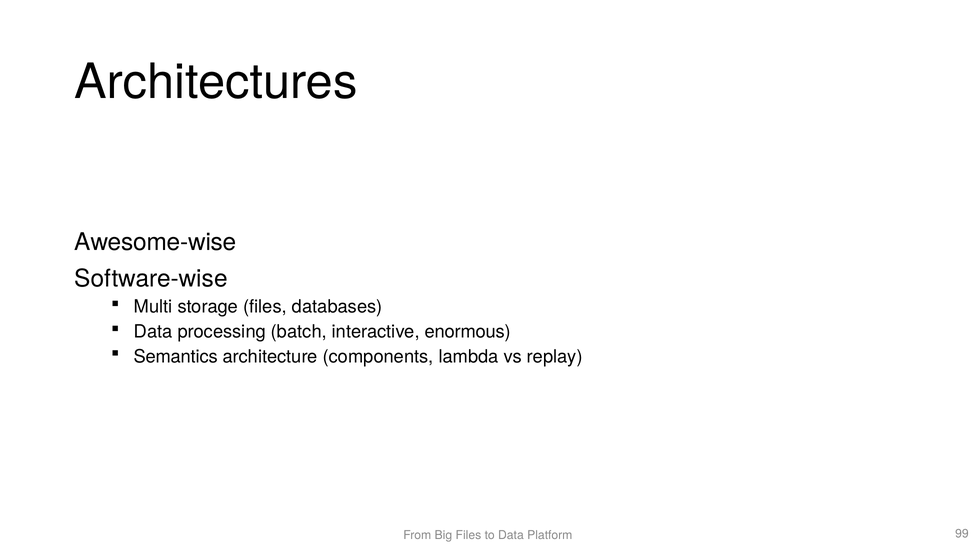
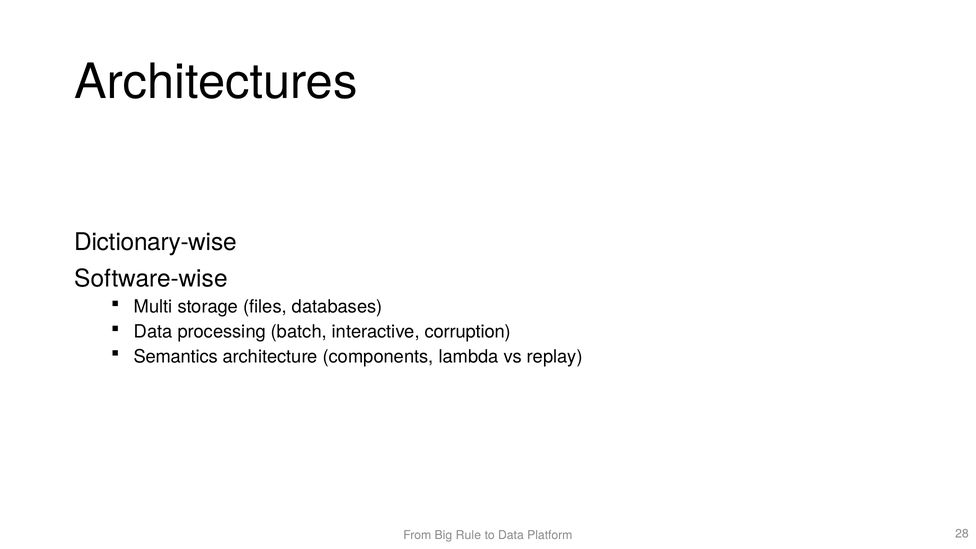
Awesome-wise: Awesome-wise -> Dictionary-wise
enormous: enormous -> corruption
Files at (468, 535): Files -> Rule
99: 99 -> 28
